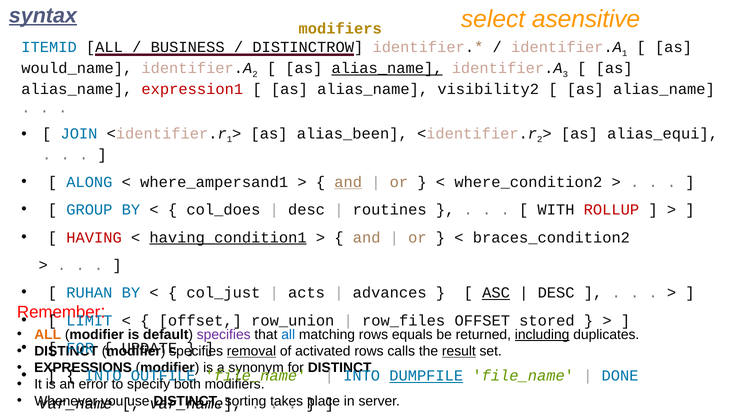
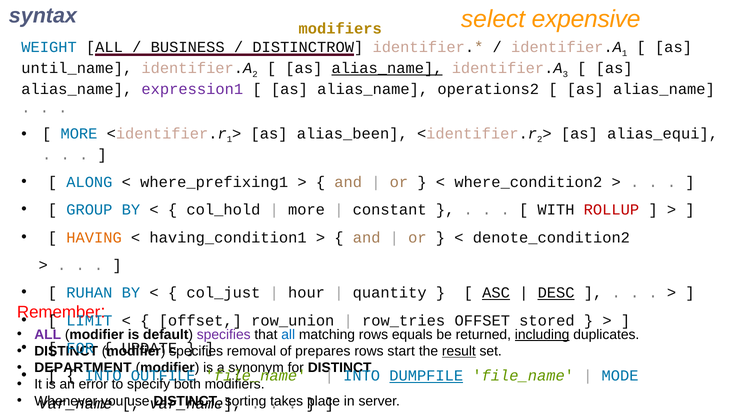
syntax underline: present -> none
asensitive: asensitive -> expensive
ITEMID: ITEMID -> WEIGHT
would_name: would_name -> until_name
expression1 colour: red -> purple
visibility2: visibility2 -> operations2
JOIN at (79, 134): JOIN -> MORE
where_ampersand1: where_ampersand1 -> where_prefixing1
and at (348, 182) underline: present -> none
col_does: col_does -> col_hold
desc at (307, 210): desc -> more
routines: routines -> constant
HAVING colour: red -> orange
having_condition1 underline: present -> none
braces_condition2: braces_condition2 -> denote_condition2
acts: acts -> hour
advances: advances -> quantity
DESC at (556, 293) underline: none -> present
row_files: row_files -> row_tries
ALL at (48, 335) colour: orange -> purple
removal underline: present -> none
activated: activated -> prepares
calls: calls -> start
EXPRESSIONS: EXPRESSIONS -> DEPARTMENT
DONE: DONE -> MODE
